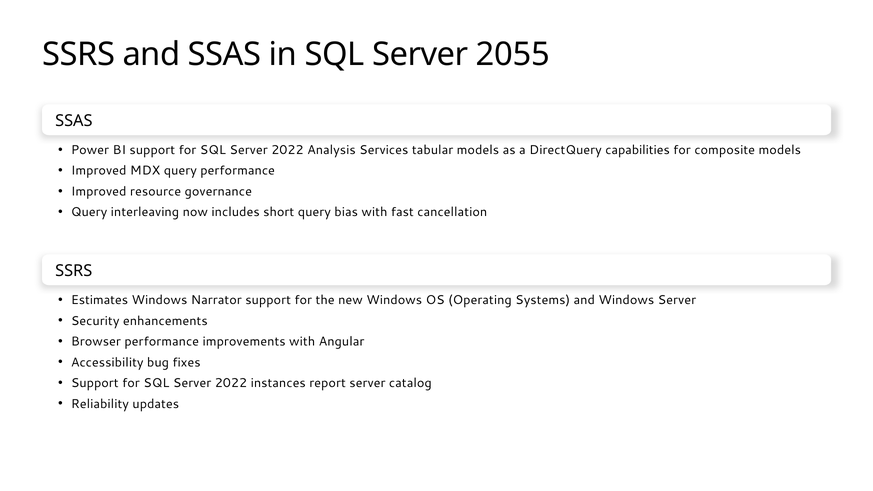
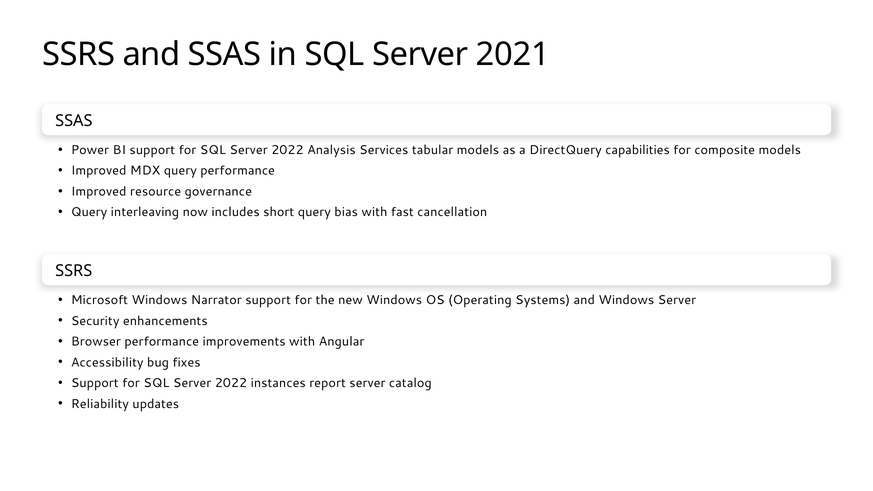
2055: 2055 -> 2021
Estimates: Estimates -> Microsoft
